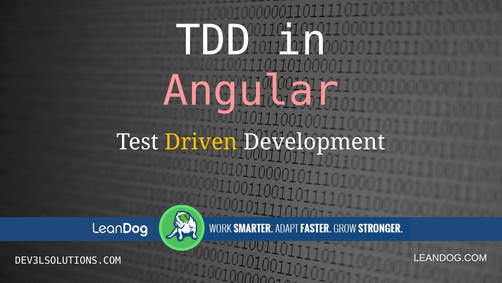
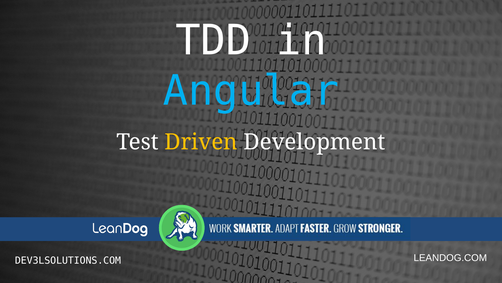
Angular colour: pink -> light blue
